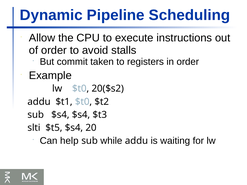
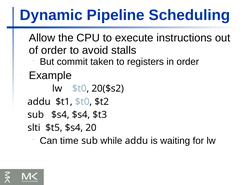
help: help -> time
